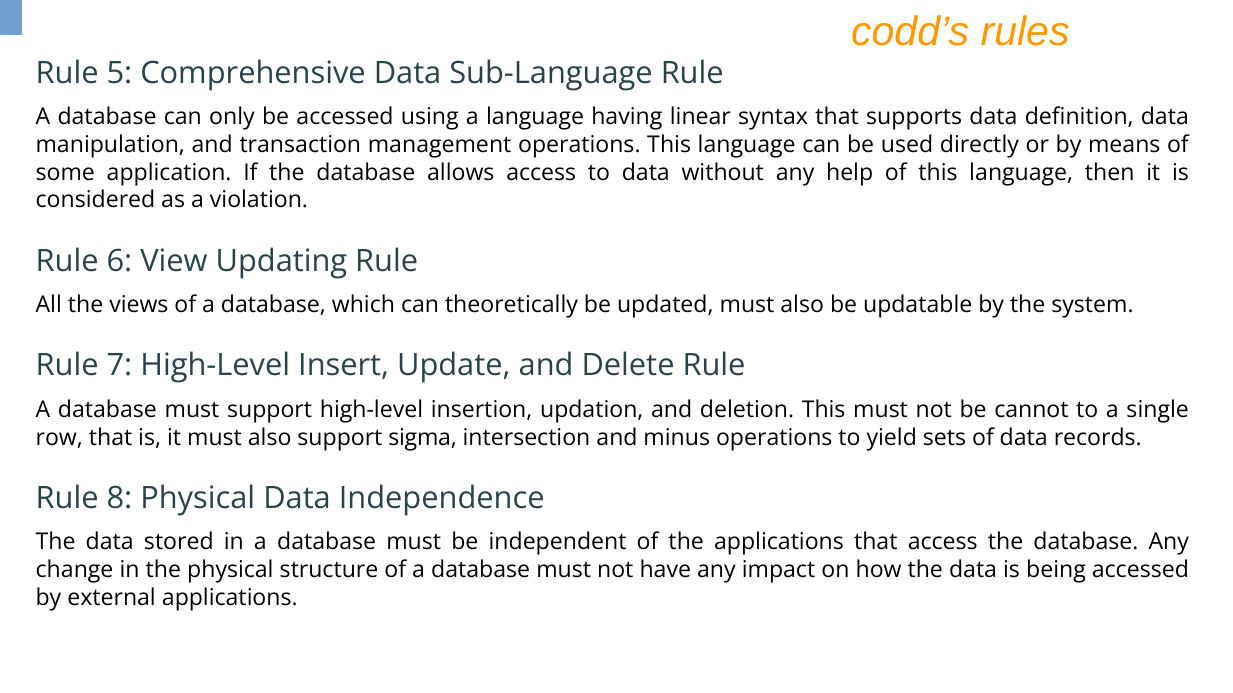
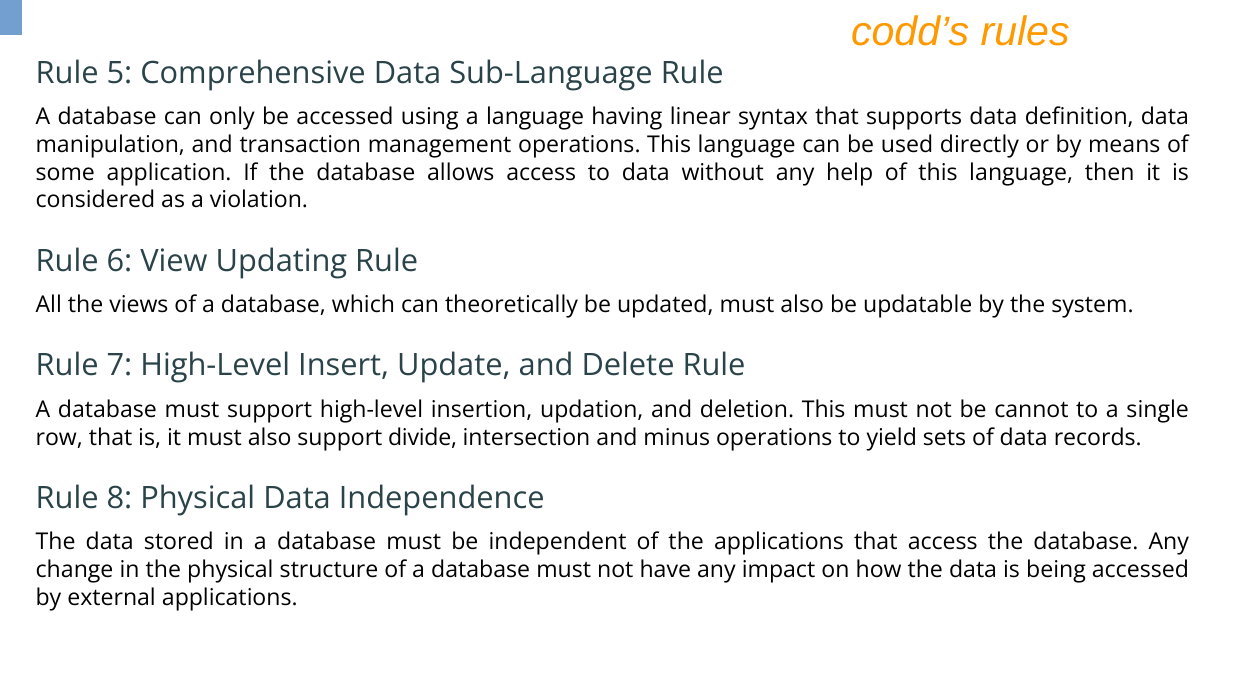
sigma: sigma -> divide
